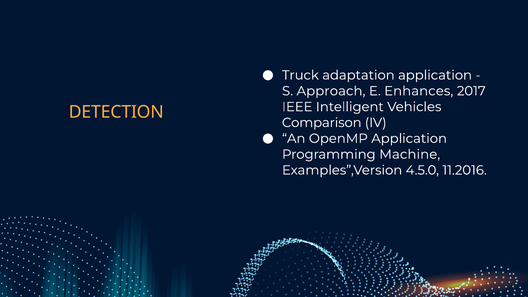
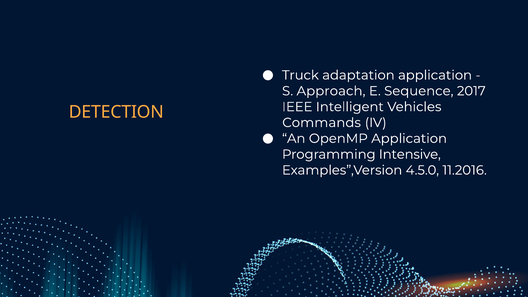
Enhances: Enhances -> Sequence
Comparison: Comparison -> Commands
Machine: Machine -> Intensive
